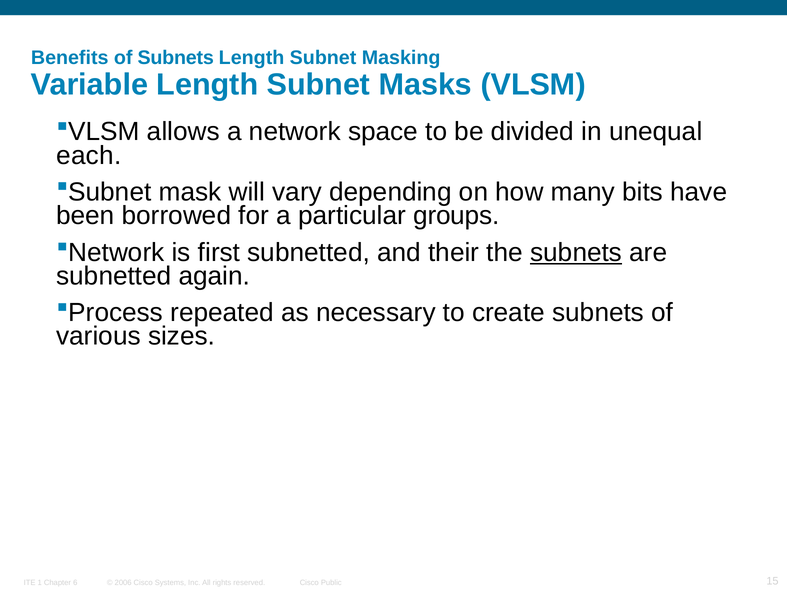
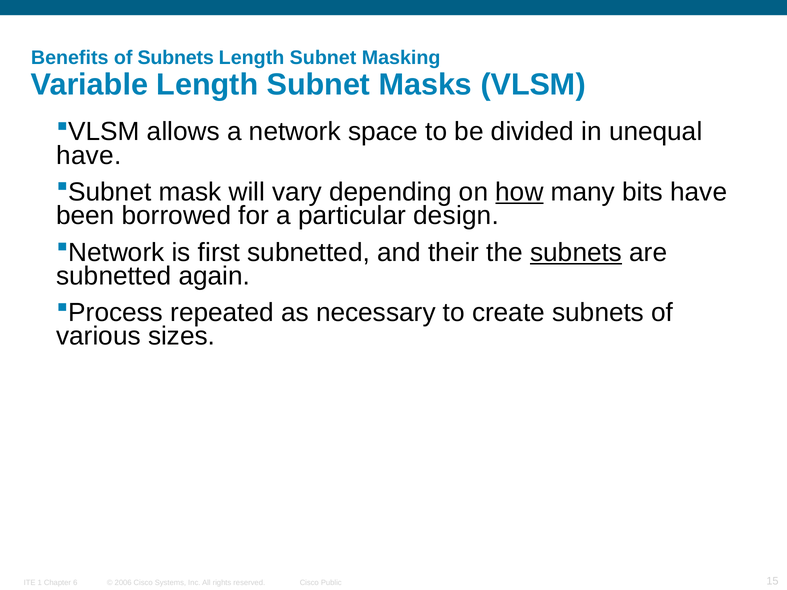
each at (89, 155): each -> have
how underline: none -> present
groups: groups -> design
